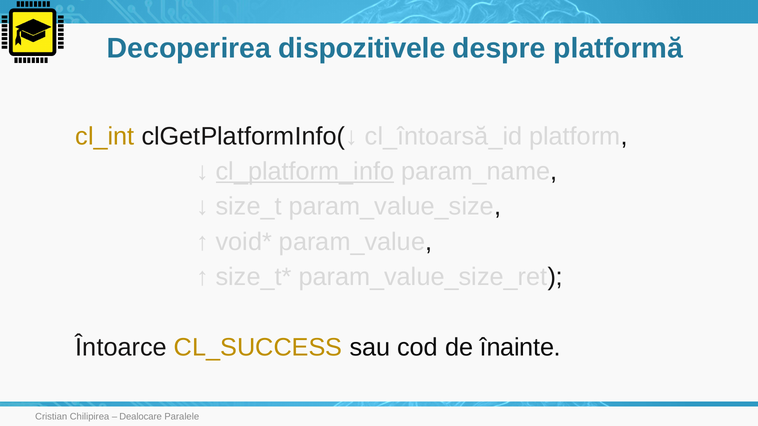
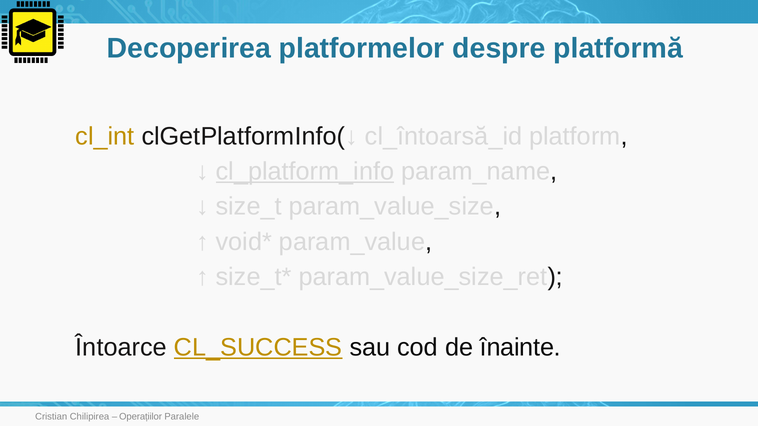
dispozitivele: dispozitivele -> platformelor
CL_SUCCESS underline: none -> present
Dealocare: Dealocare -> Operațiilor
